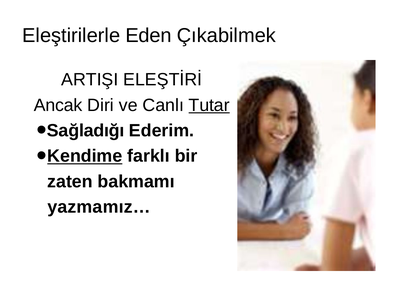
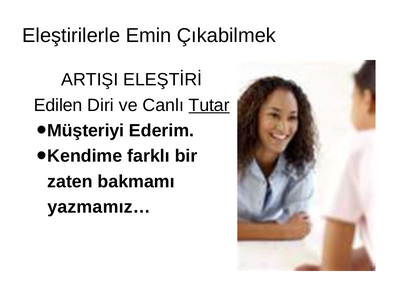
Eden: Eden -> Emin
Ancak: Ancak -> Edilen
Sağladığı: Sağladığı -> Müşteriyi
Kendime underline: present -> none
